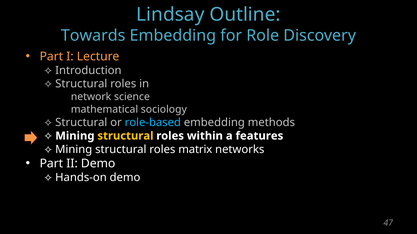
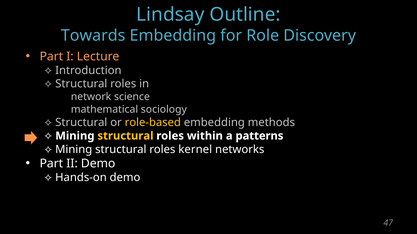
role-based colour: light blue -> yellow
features: features -> patterns
matrix: matrix -> kernel
